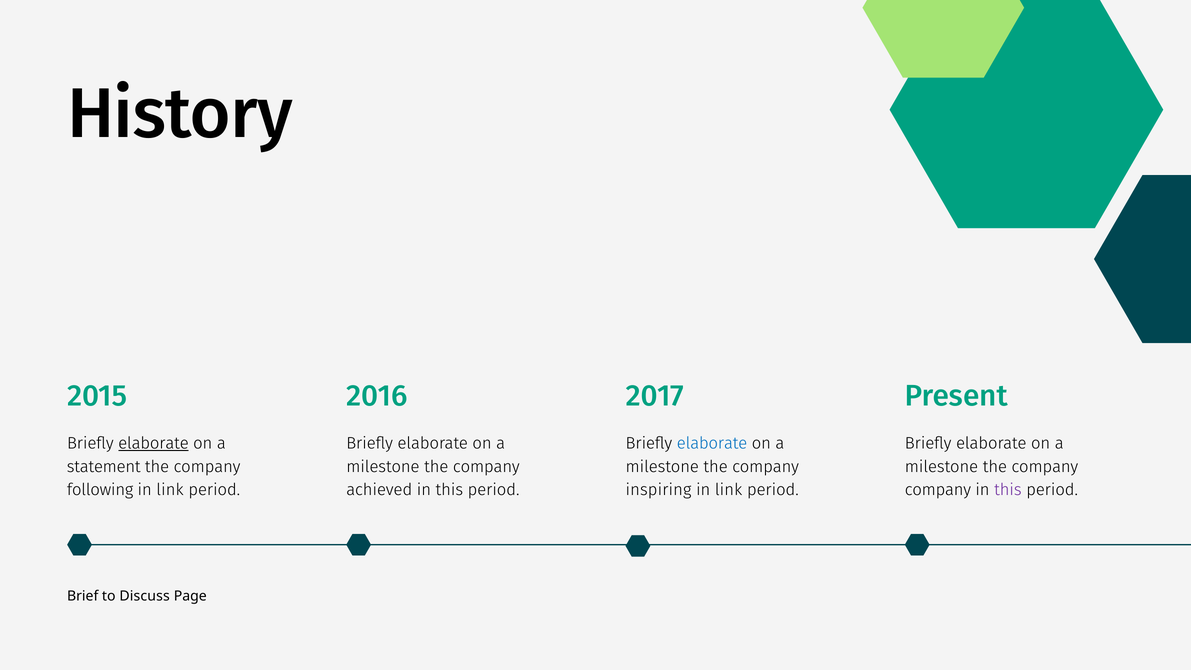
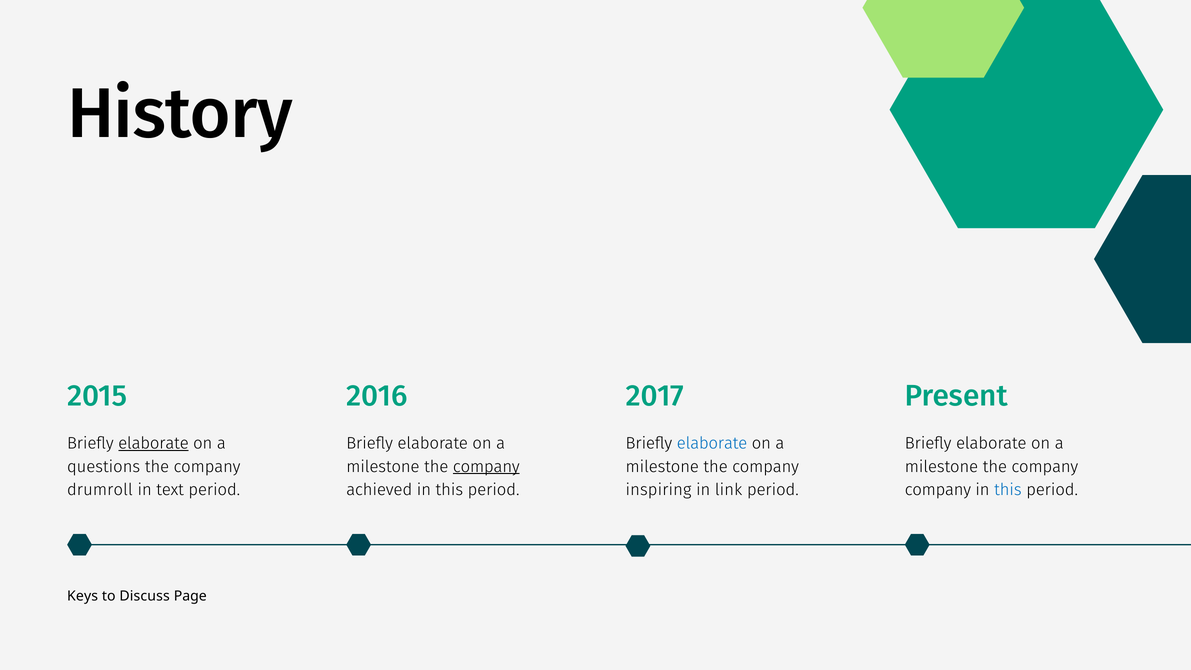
statement: statement -> questions
company at (486, 467) underline: none -> present
following: following -> drumroll
link at (170, 490): link -> text
this at (1008, 490) colour: purple -> blue
Brief: Brief -> Keys
